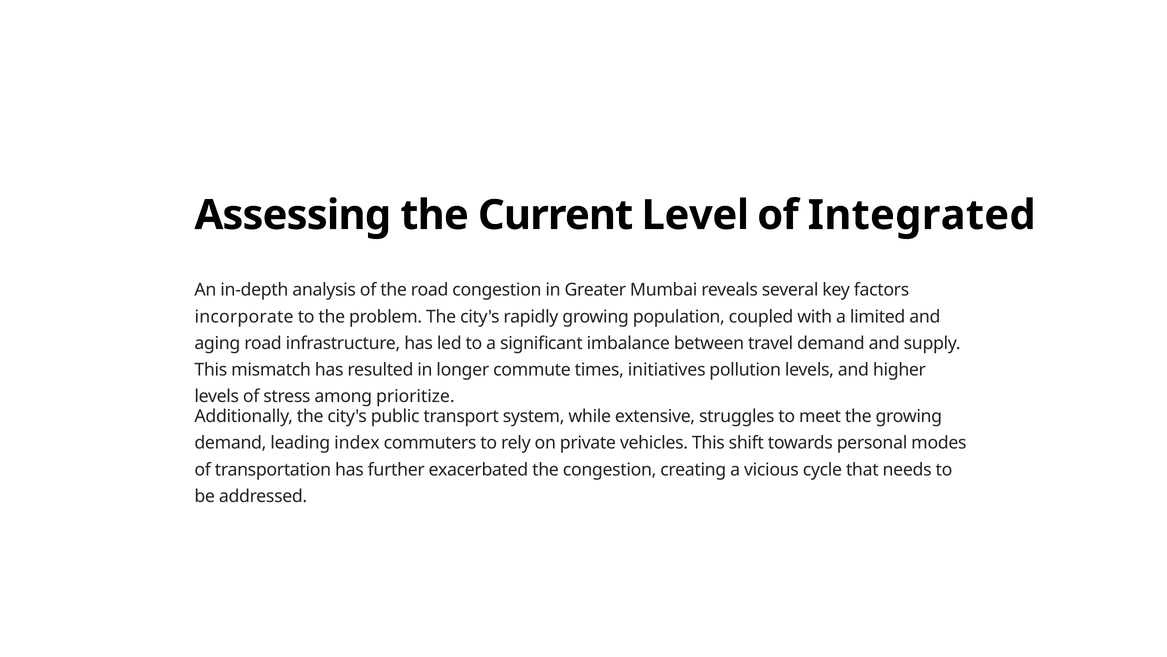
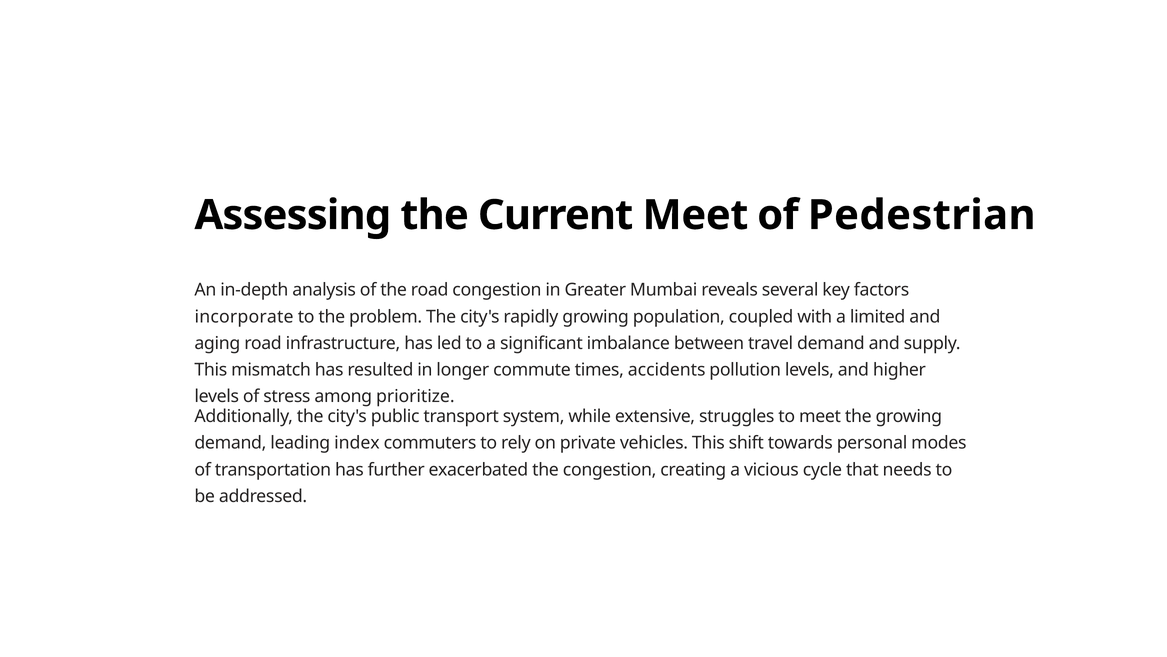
Current Level: Level -> Meet
Integrated: Integrated -> Pedestrian
initiatives: initiatives -> accidents
